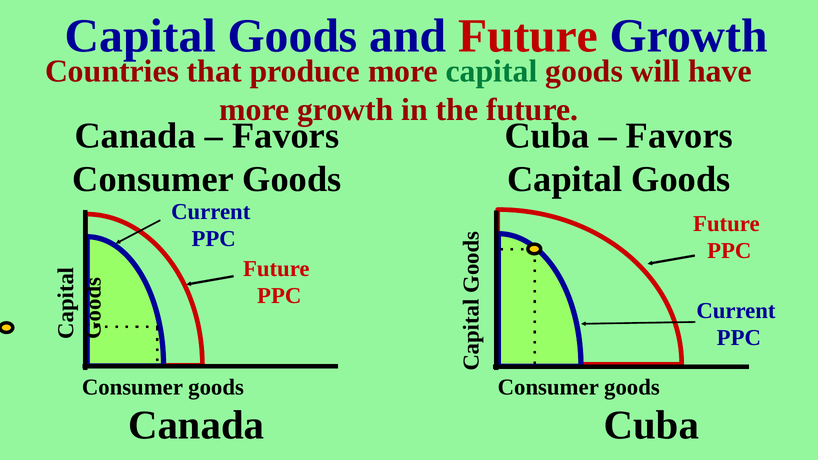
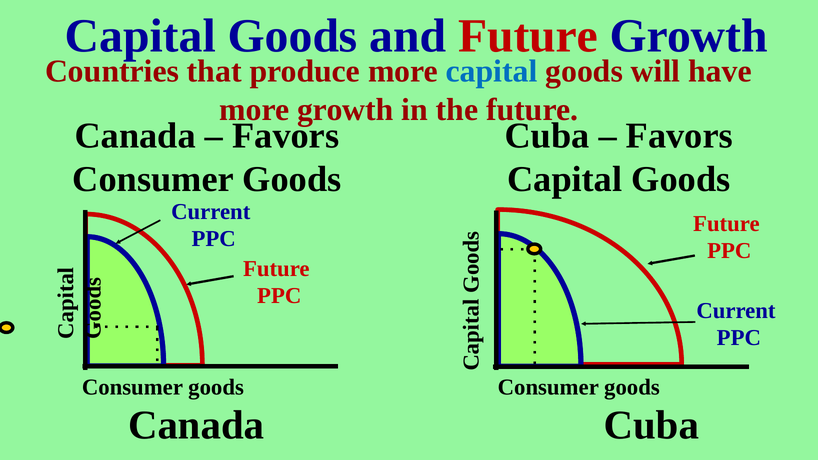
capital at (492, 71) colour: green -> blue
